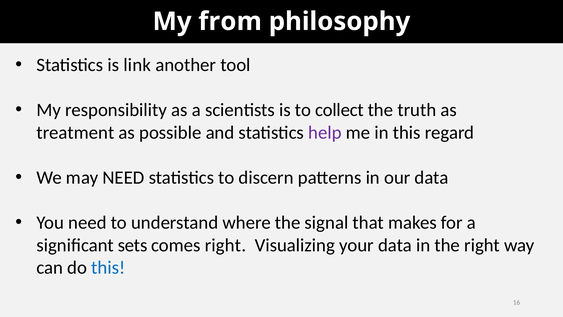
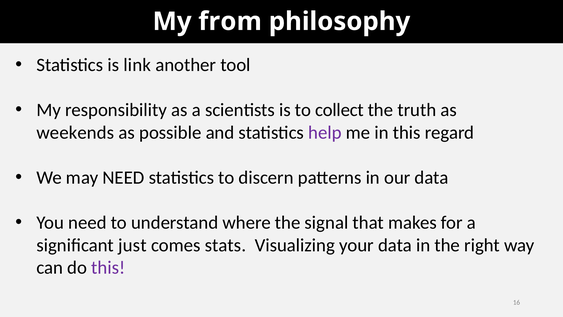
treatment: treatment -> weekends
sets: sets -> just
comes right: right -> stats
this at (108, 268) colour: blue -> purple
